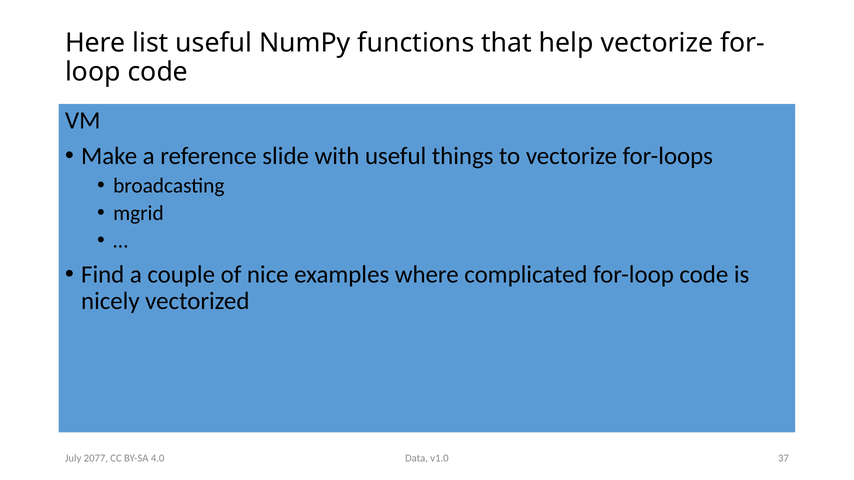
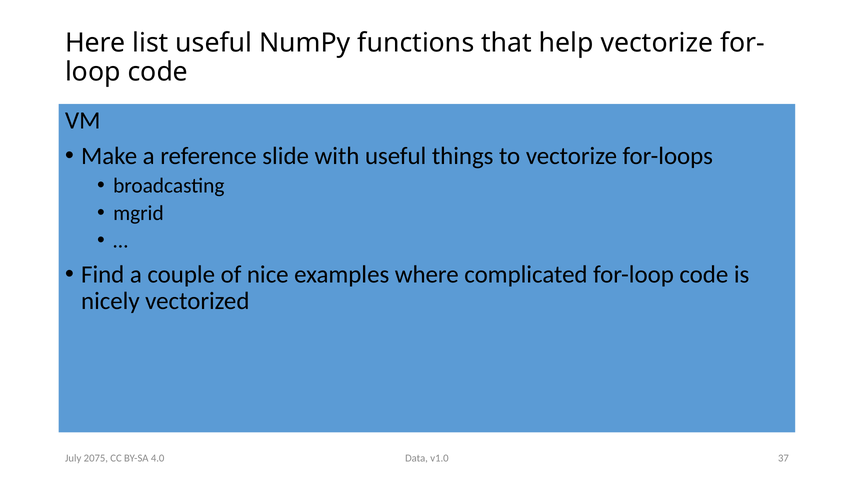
2077: 2077 -> 2075
